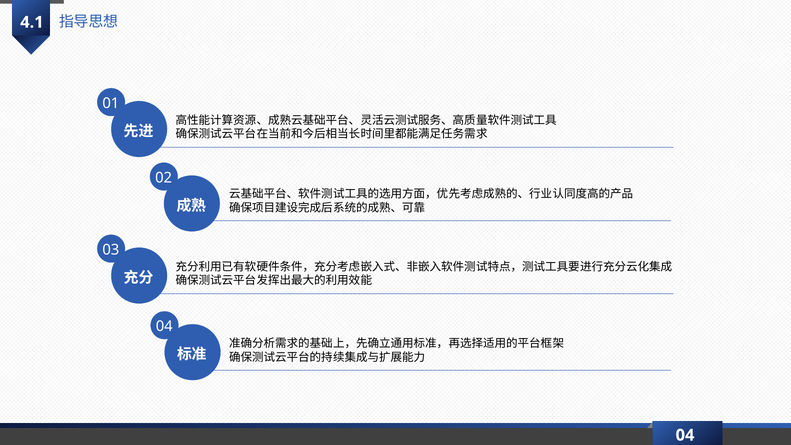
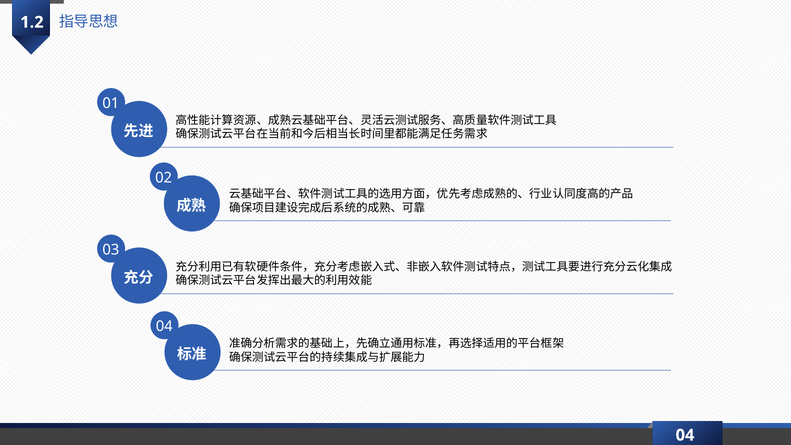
4.1: 4.1 -> 1.2
